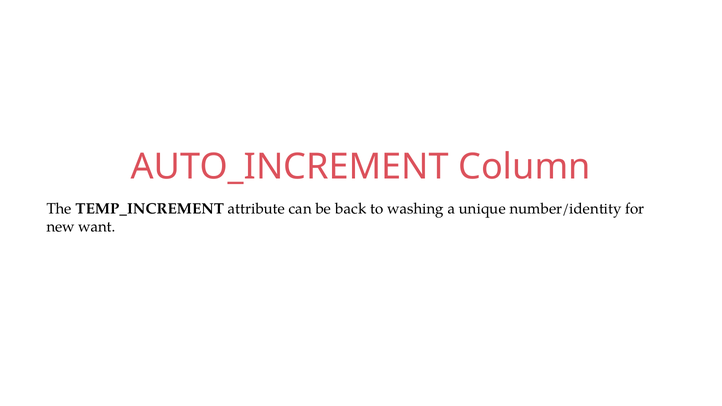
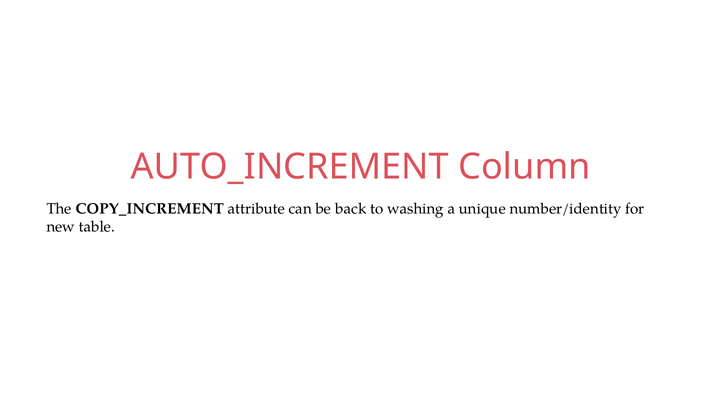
TEMP_INCREMENT: TEMP_INCREMENT -> COPY_INCREMENT
want: want -> table
